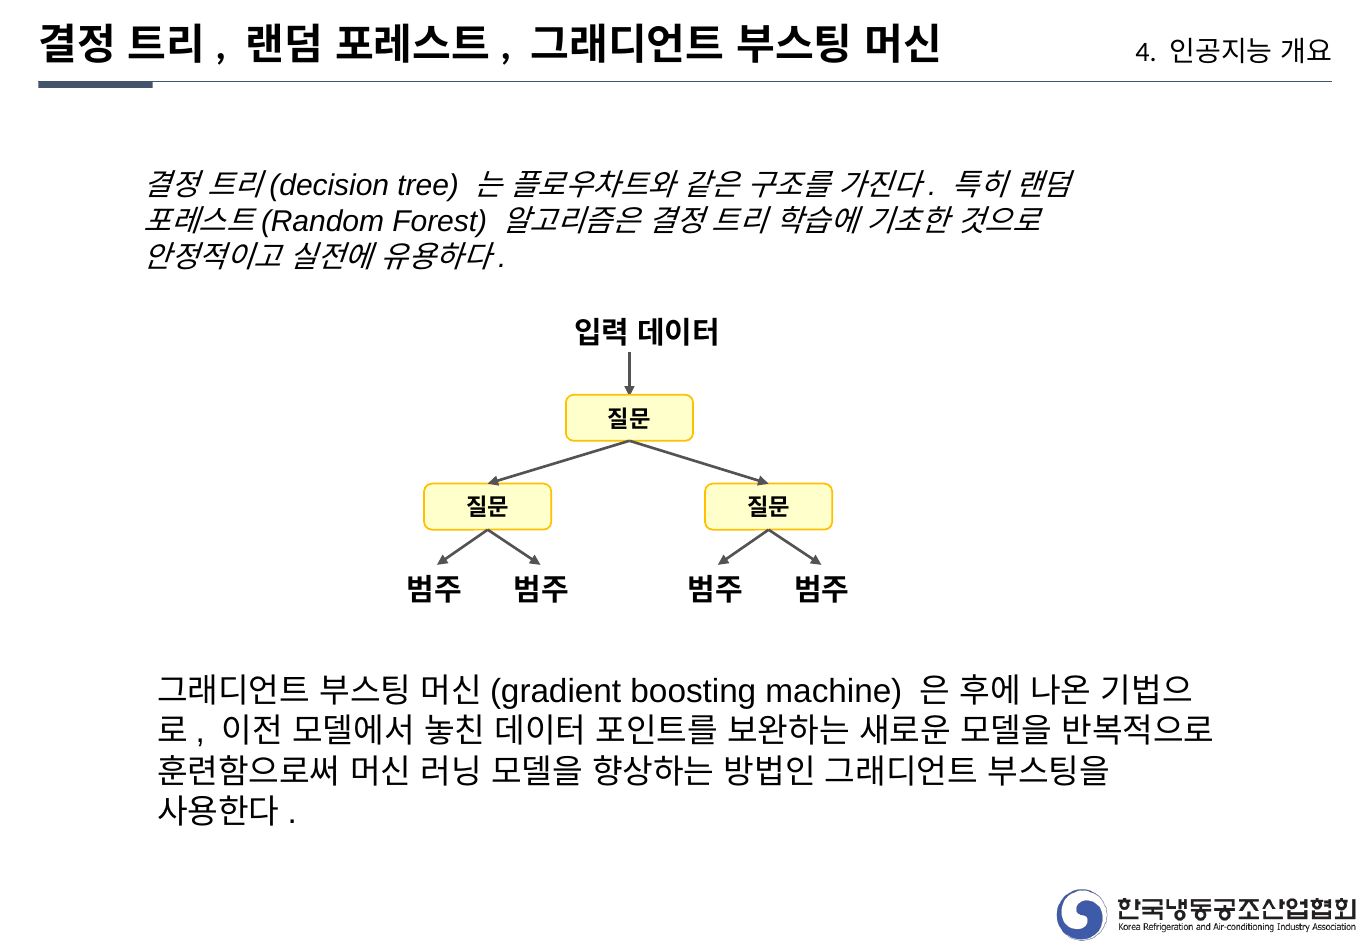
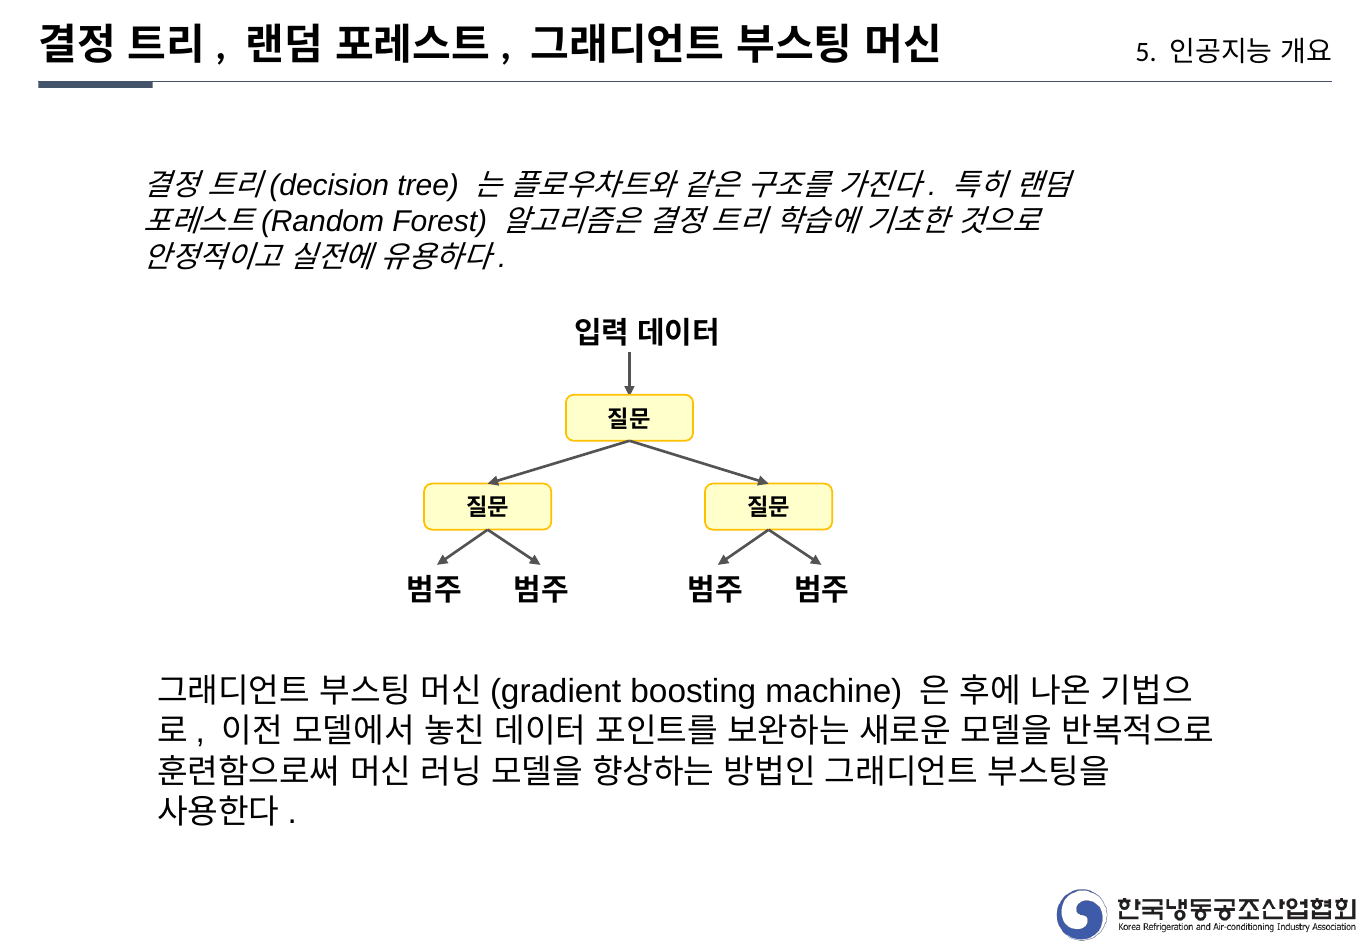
4: 4 -> 5
